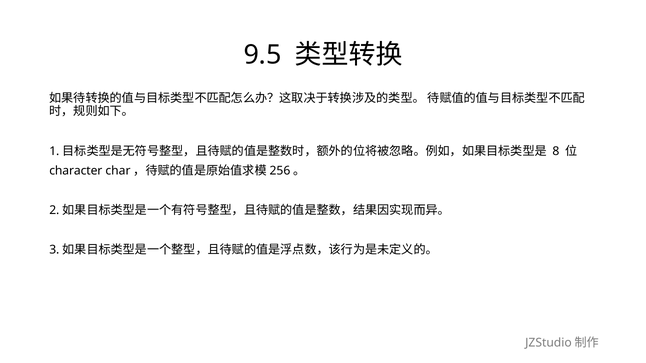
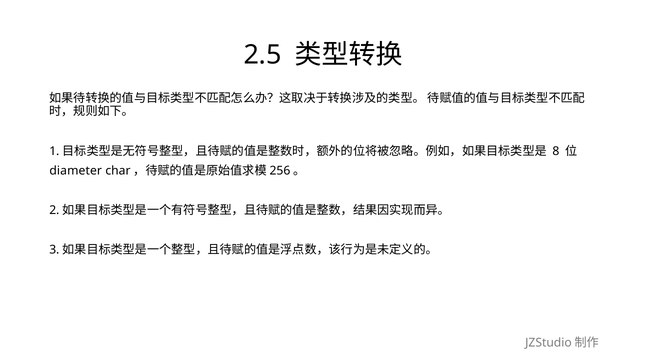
9.5: 9.5 -> 2.5
character: character -> diameter
